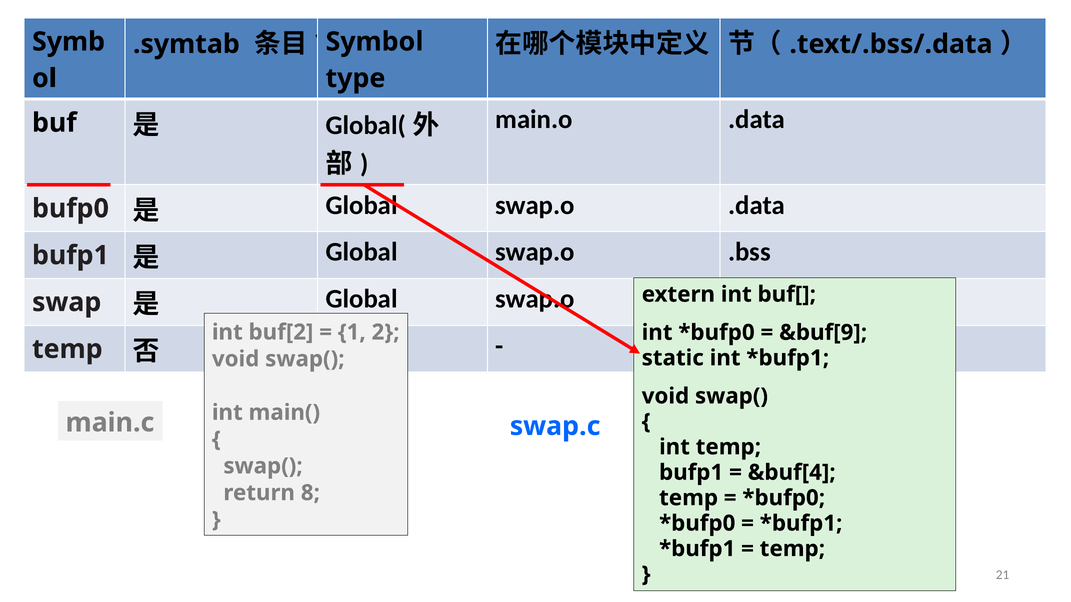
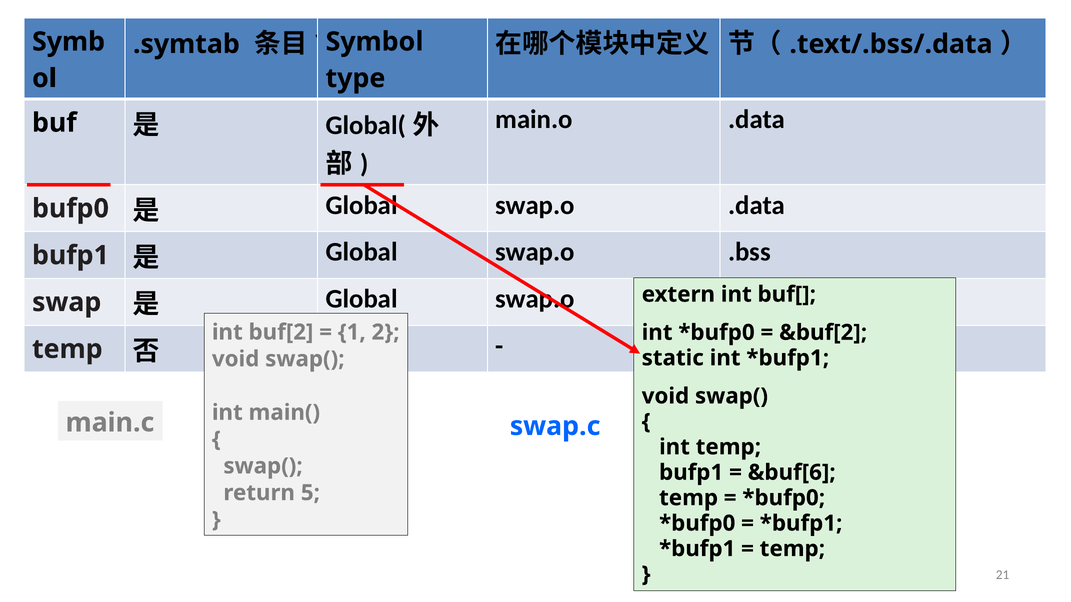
&buf[9: &buf[9 -> &buf[2
&buf[4: &buf[4 -> &buf[6
8: 8 -> 5
